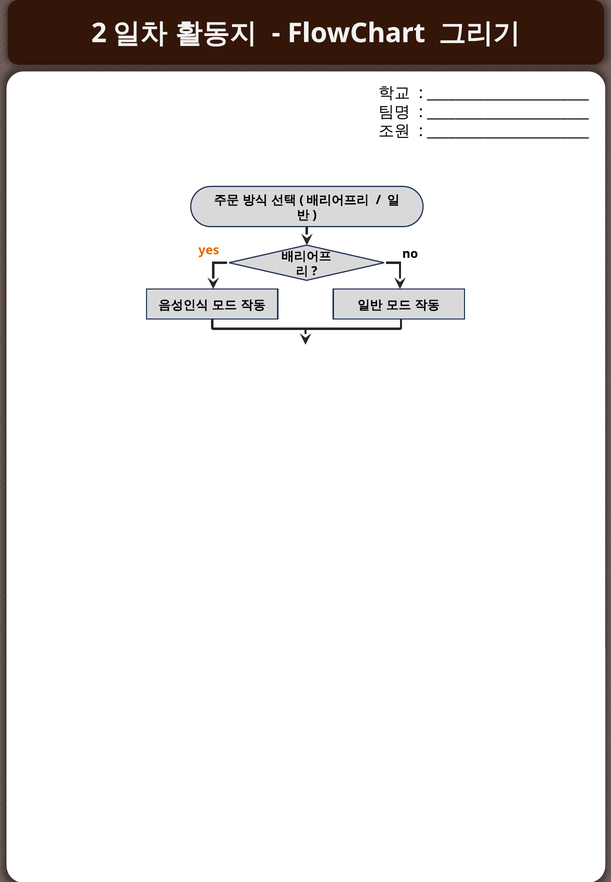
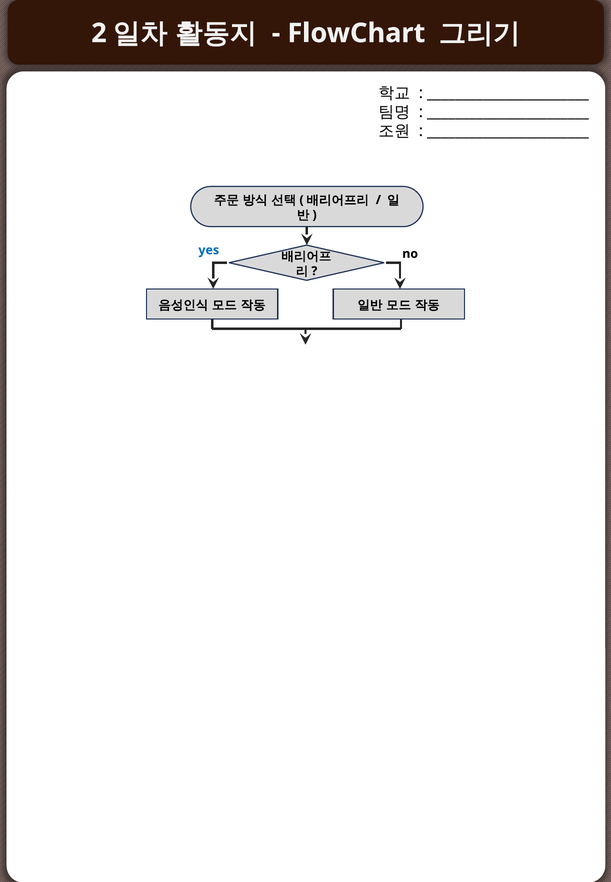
yes colour: orange -> blue
